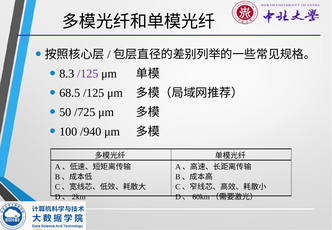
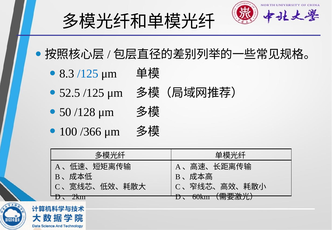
/125 at (88, 74) colour: purple -> blue
68.5: 68.5 -> 52.5
/725: /725 -> /128
/940: /940 -> /366
